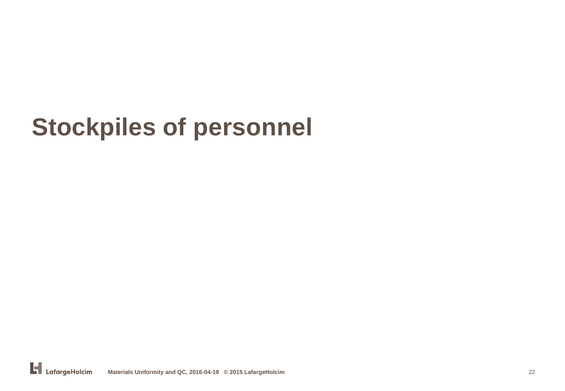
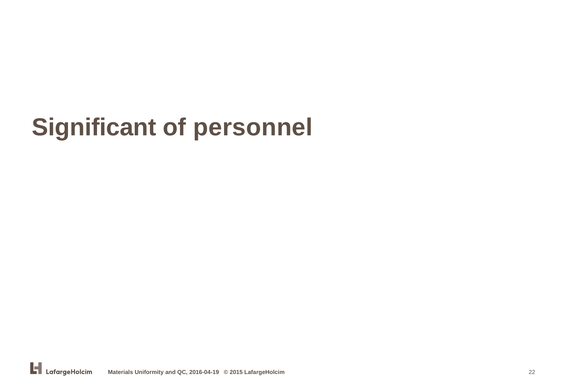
Stockpiles: Stockpiles -> Significant
